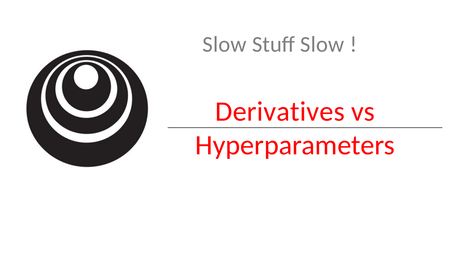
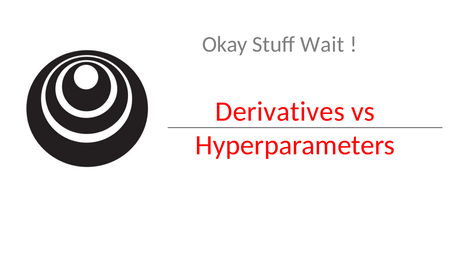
Slow at (225, 44): Slow -> Okay
Stuff Slow: Slow -> Wait
